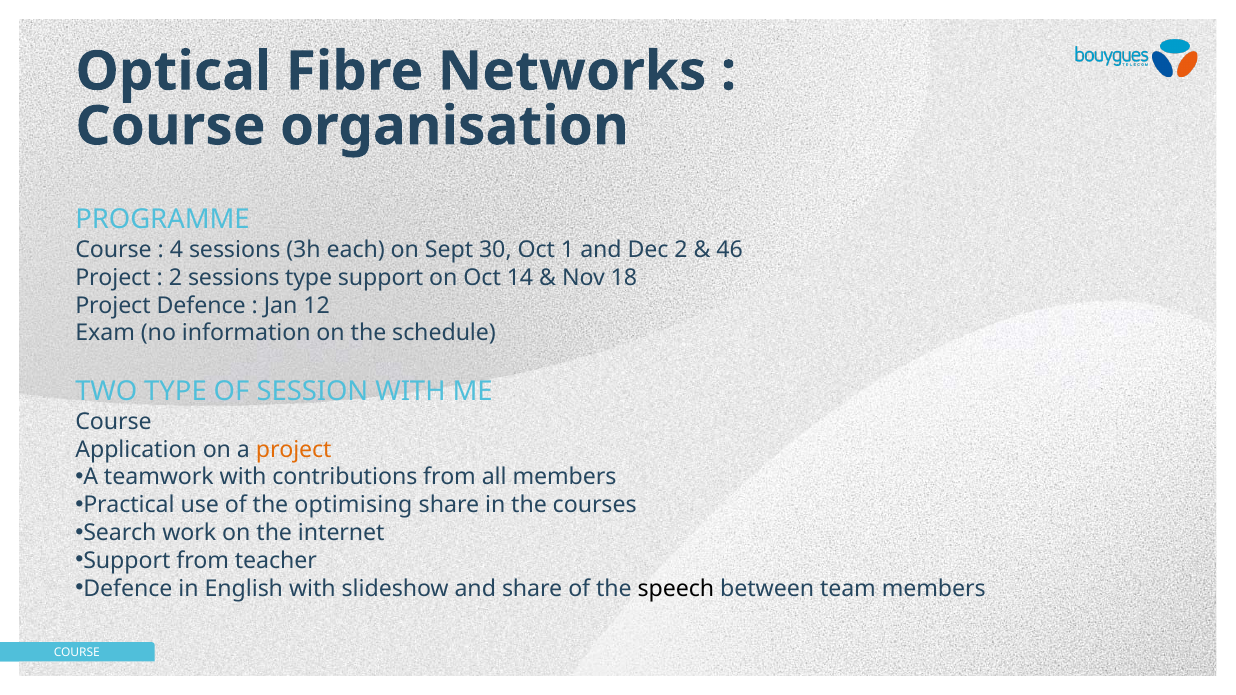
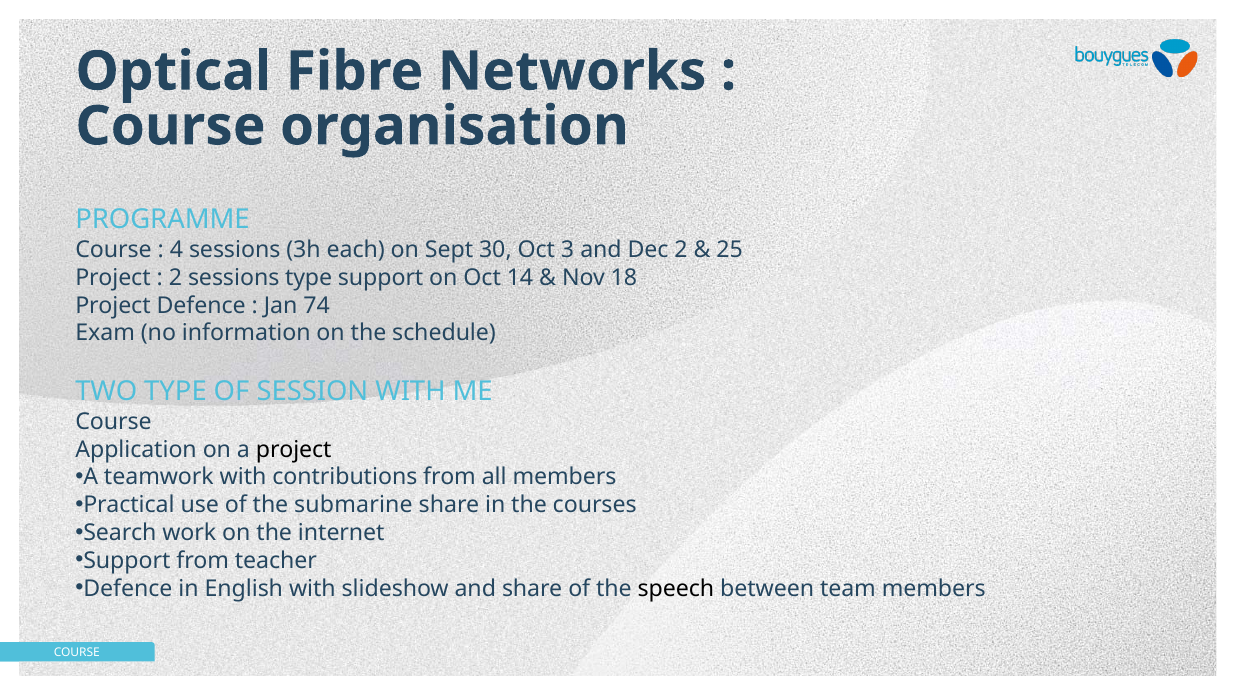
1: 1 -> 3
46: 46 -> 25
12: 12 -> 74
project at (294, 450) colour: orange -> black
optimising: optimising -> submarine
